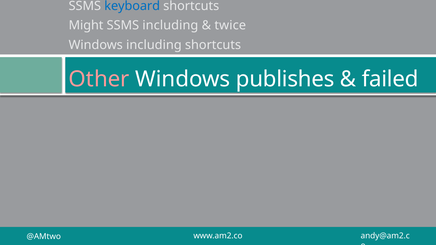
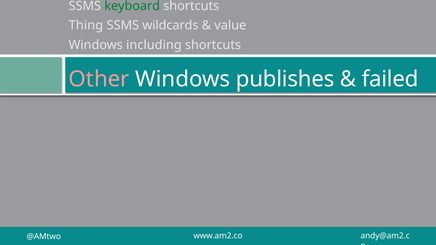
keyboard colour: blue -> green
Might: Might -> Thing
SSMS including: including -> wildcards
twice: twice -> value
